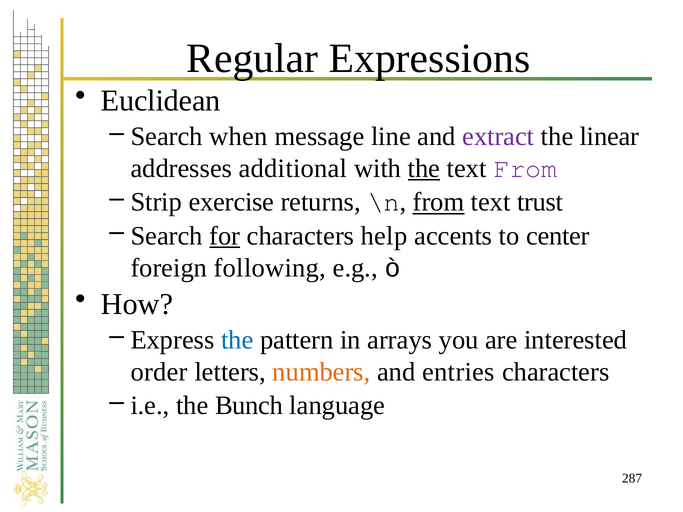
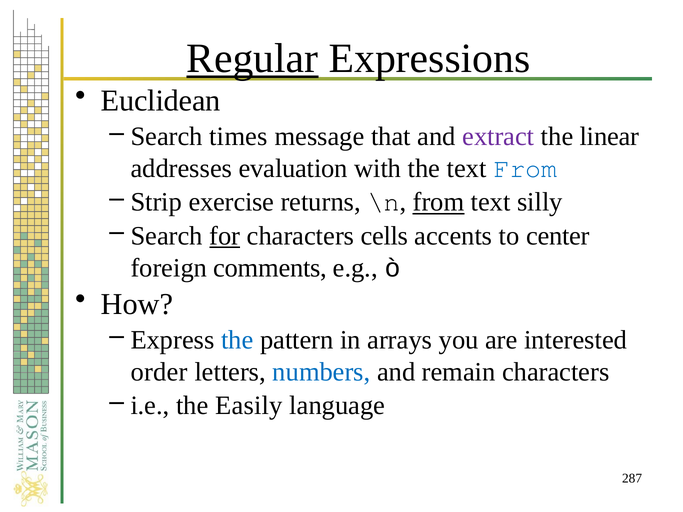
Regular underline: none -> present
when: when -> times
line: line -> that
additional: additional -> evaluation
the at (424, 169) underline: present -> none
From at (525, 169) colour: purple -> blue
trust: trust -> silly
help: help -> cells
following: following -> comments
numbers colour: orange -> blue
entries: entries -> remain
Bunch: Bunch -> Easily
